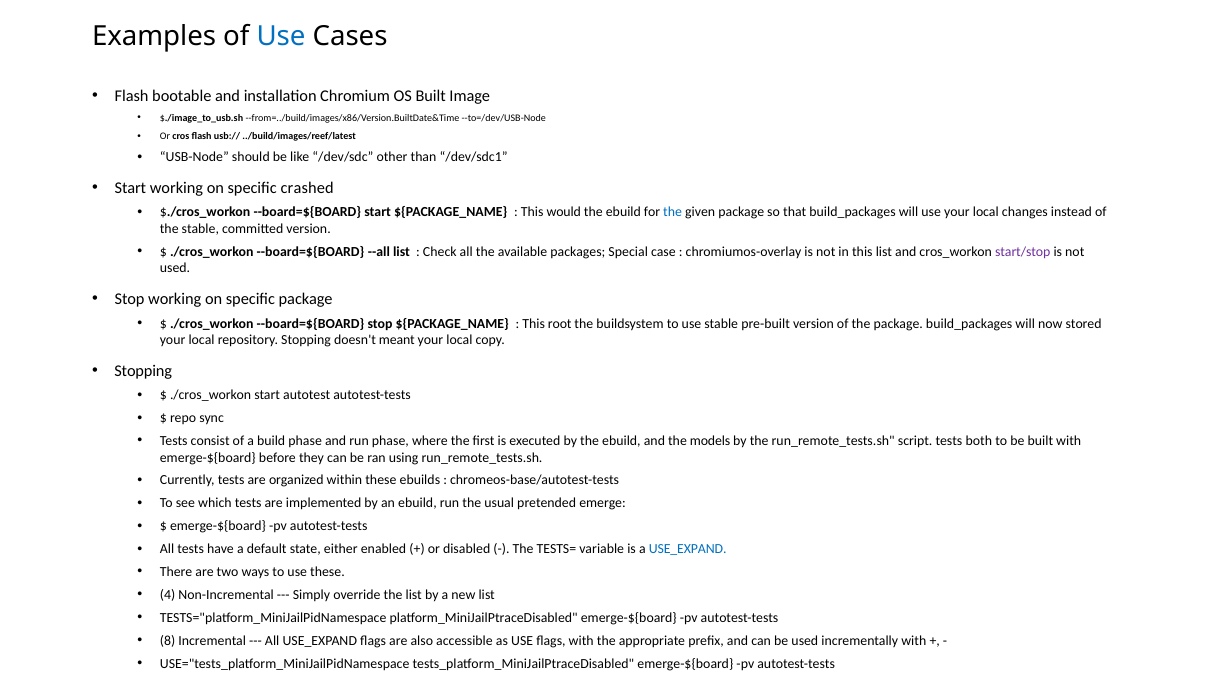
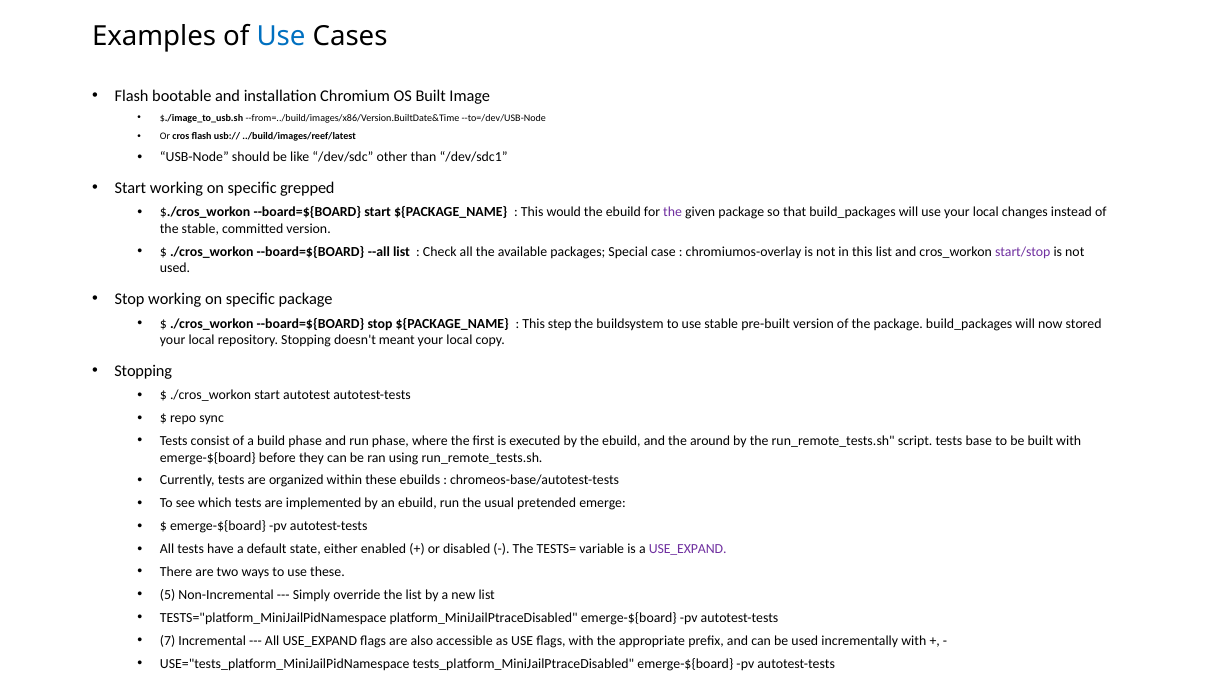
crashed: crashed -> grepped
the at (673, 212) colour: blue -> purple
root: root -> step
models: models -> around
both: both -> base
USE_EXPAND at (688, 549) colour: blue -> purple
4: 4 -> 5
8: 8 -> 7
